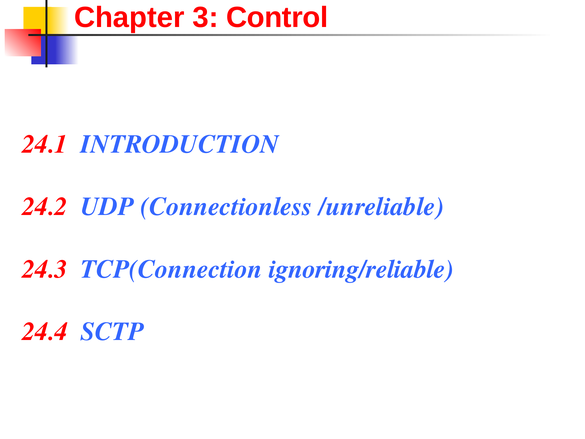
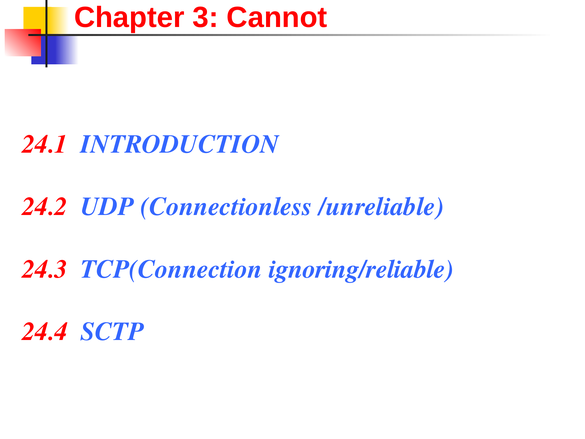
Control: Control -> Cannot
